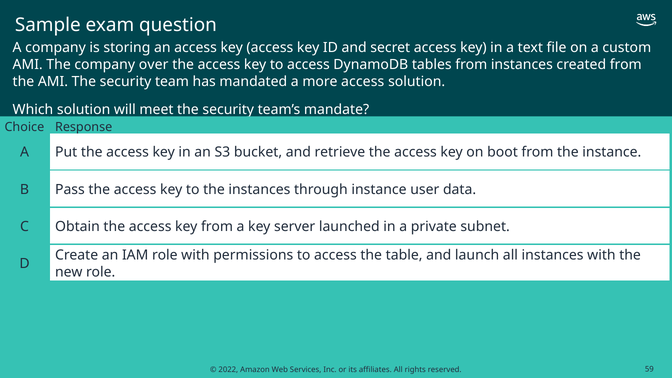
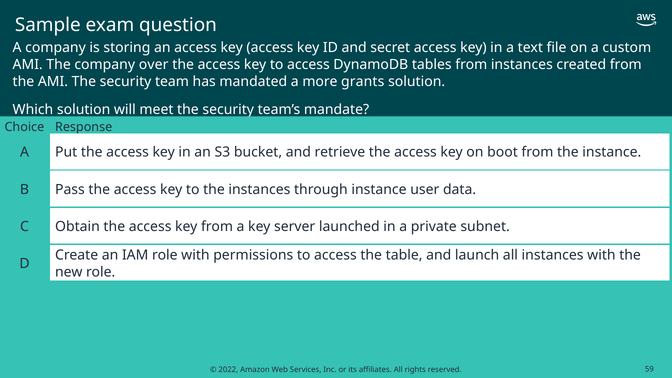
more access: access -> grants
